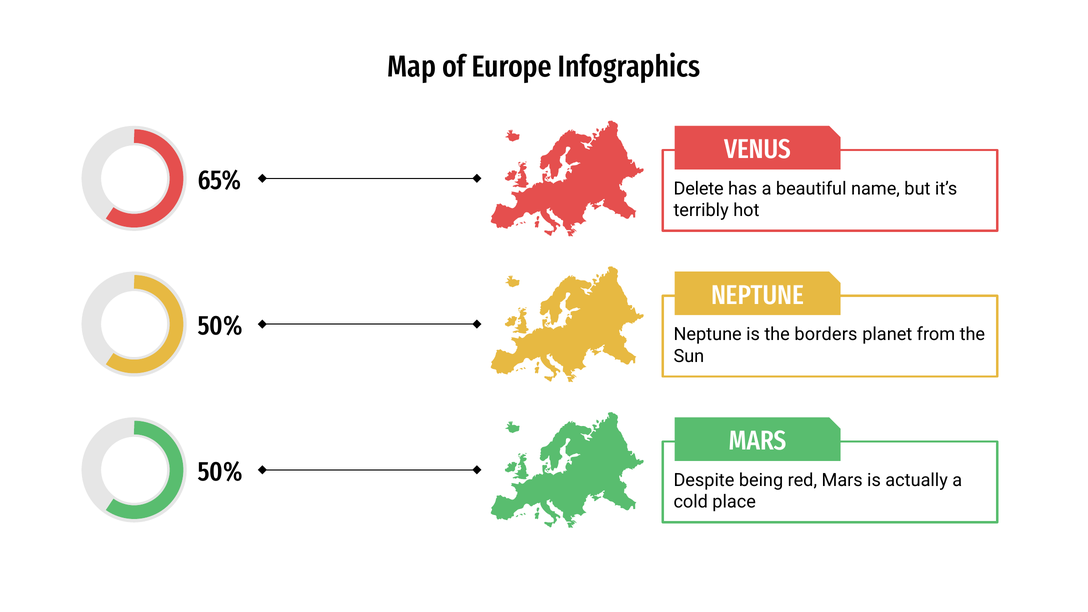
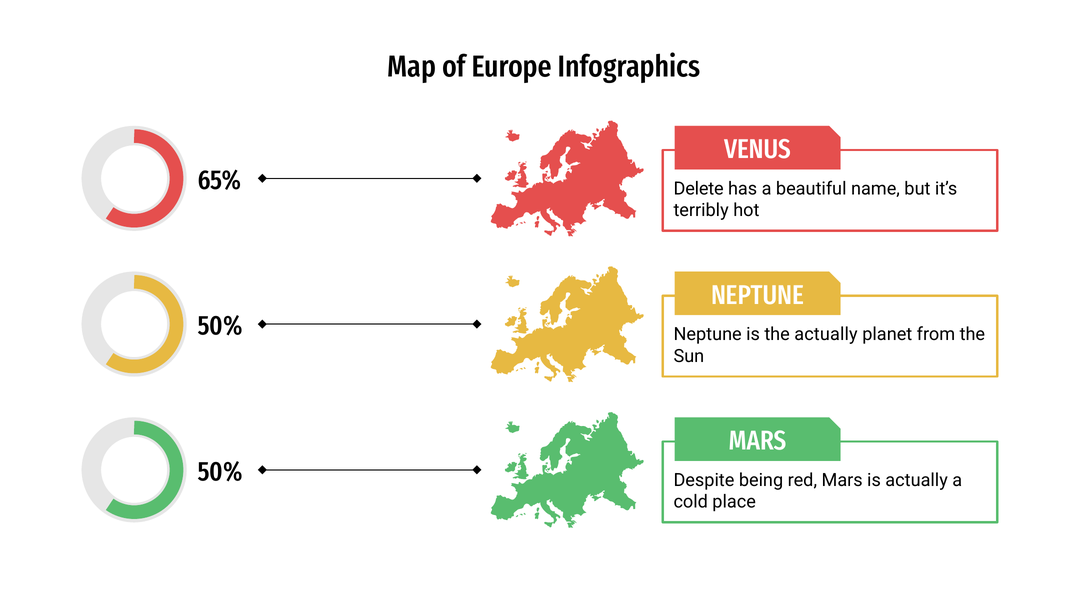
the borders: borders -> actually
